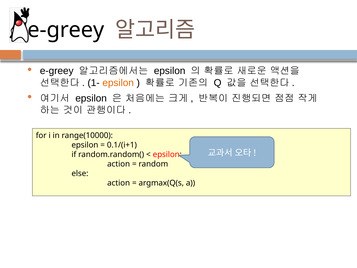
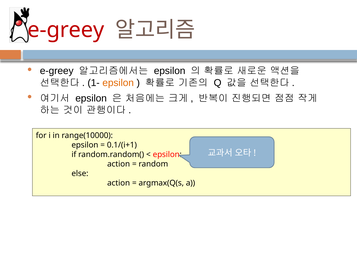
e-greey at (66, 30) colour: black -> red
